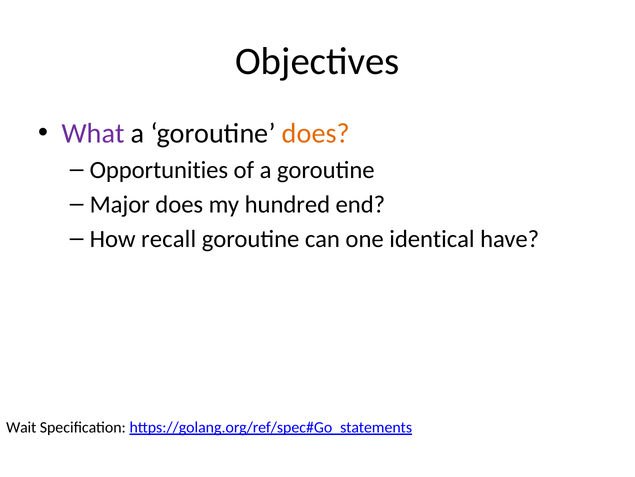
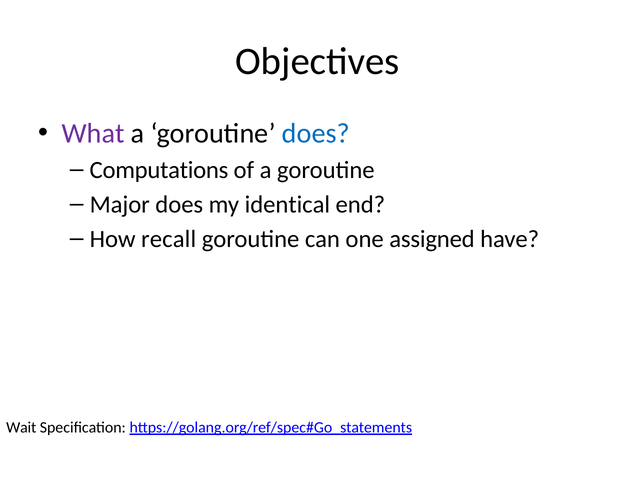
does at (316, 133) colour: orange -> blue
Opportunities: Opportunities -> Computations
hundred: hundred -> identical
identical: identical -> assigned
